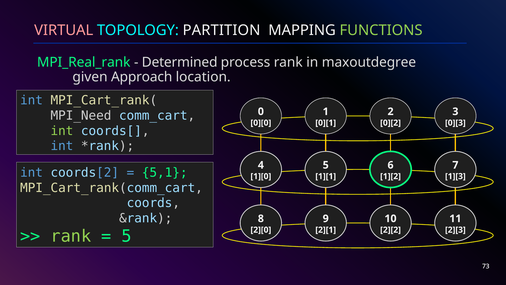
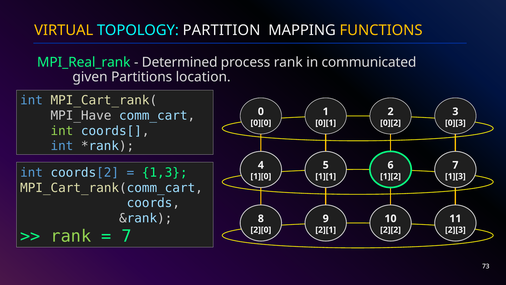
VIRTUAL colour: pink -> yellow
FUNCTIONS colour: light green -> yellow
maxoutdegree: maxoutdegree -> communicated
Approach: Approach -> Partitions
MPI_Need: MPI_Need -> MPI_Have
5,1: 5,1 -> 1,3
5 at (127, 236): 5 -> 7
